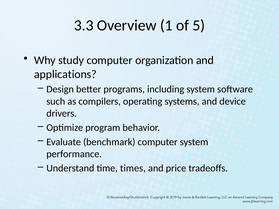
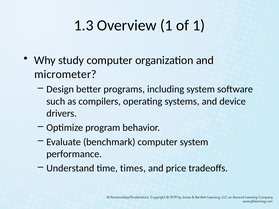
3.3: 3.3 -> 1.3
of 5: 5 -> 1
applications: applications -> micrometer
